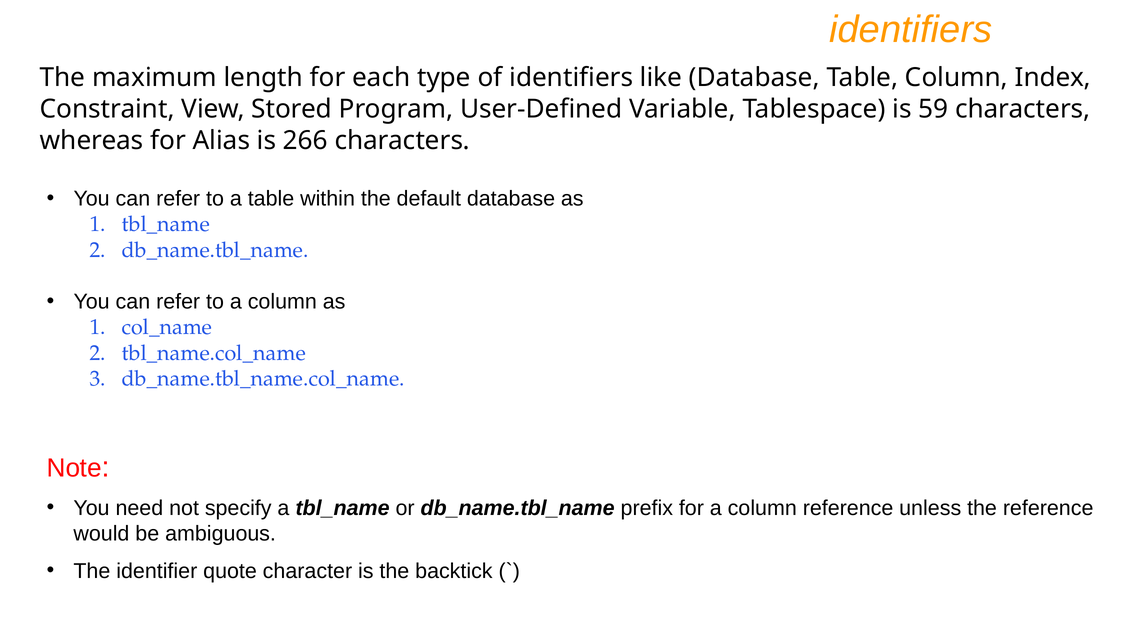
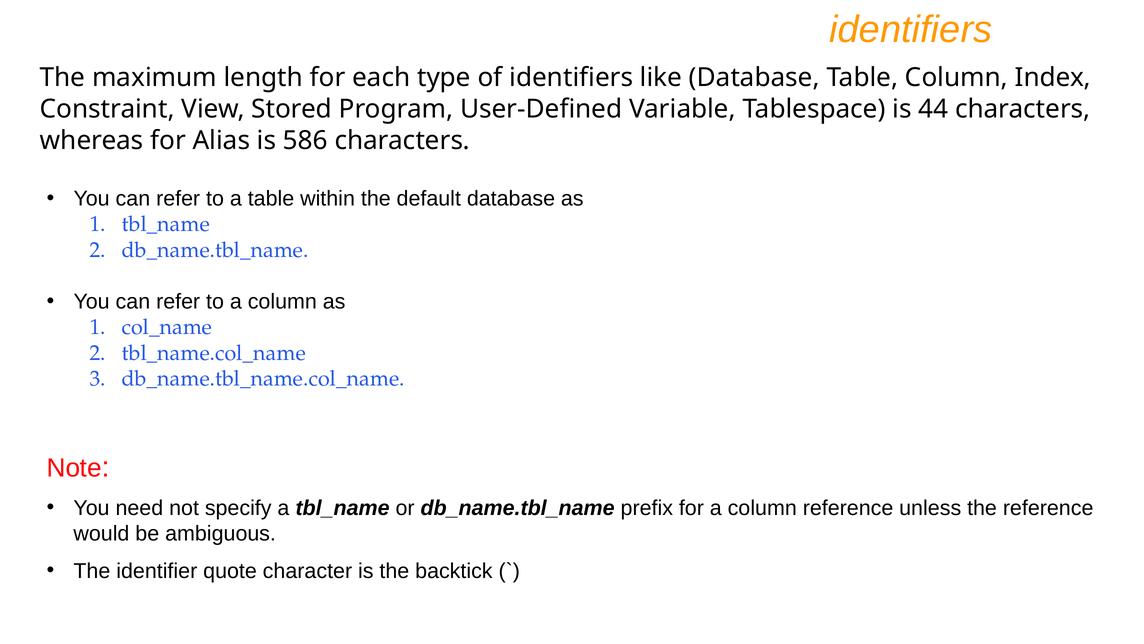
59: 59 -> 44
266: 266 -> 586
